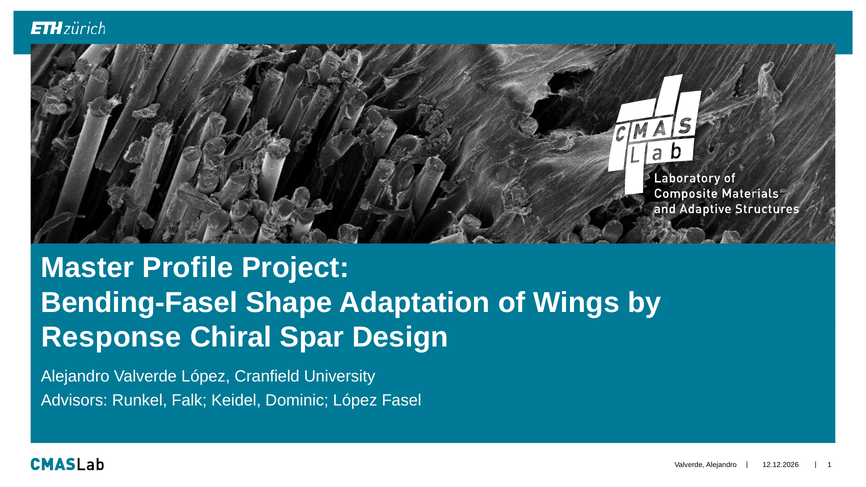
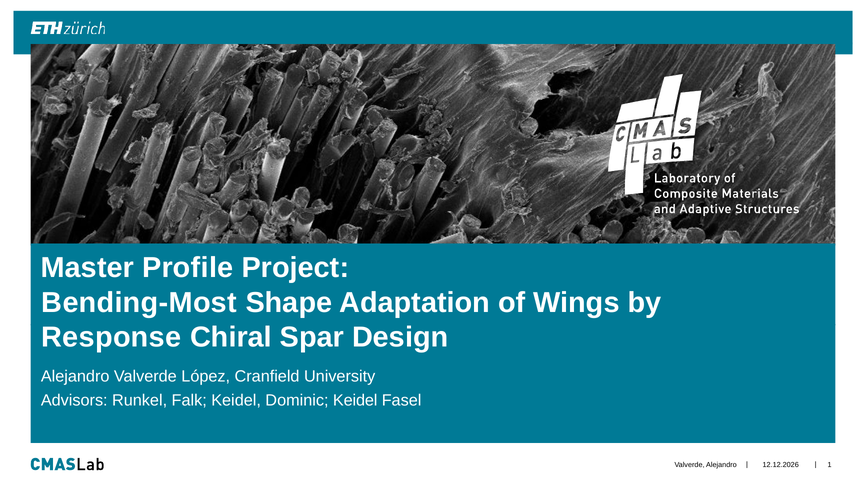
Bending-Fasel: Bending-Fasel -> Bending-Most
Dominic López: López -> Keidel
